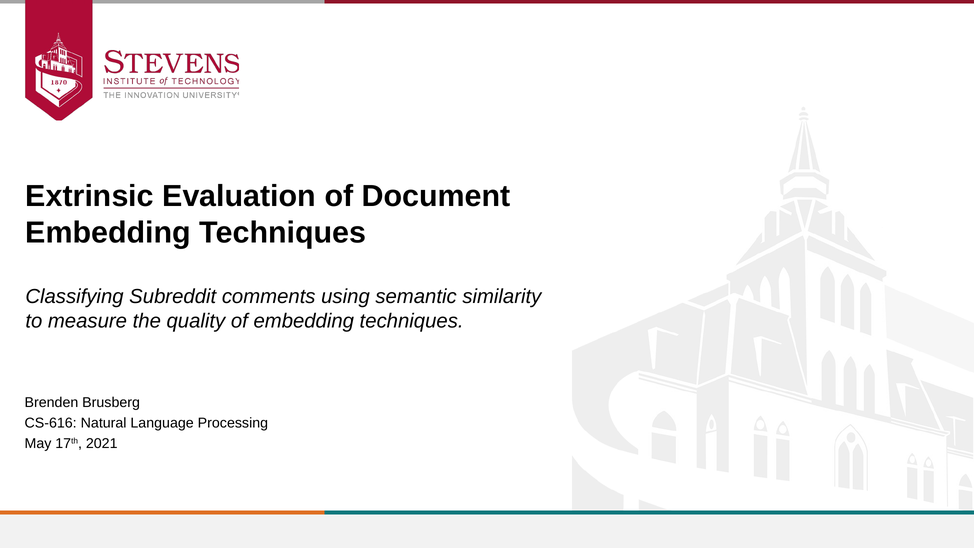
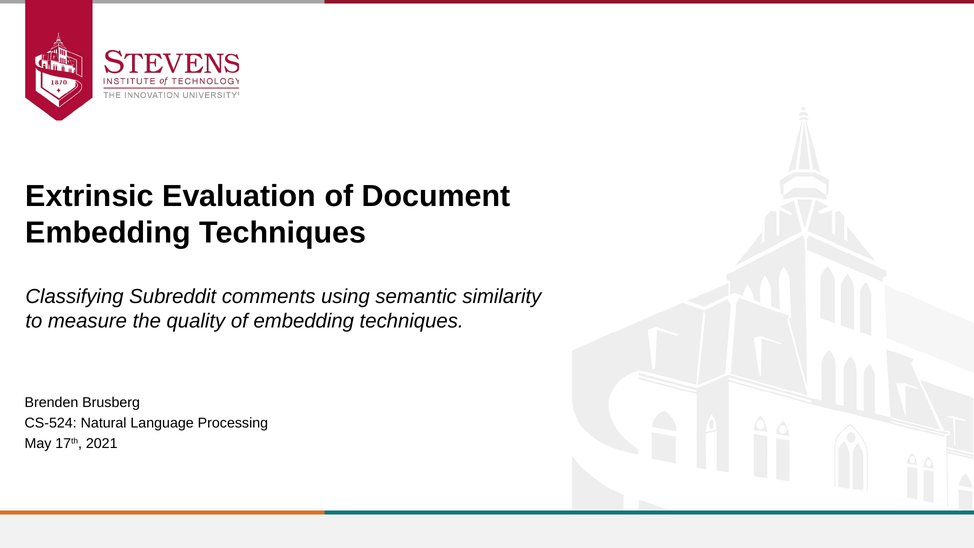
CS-616: CS-616 -> CS-524
